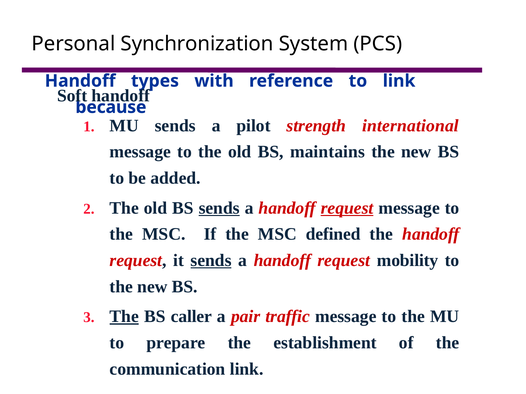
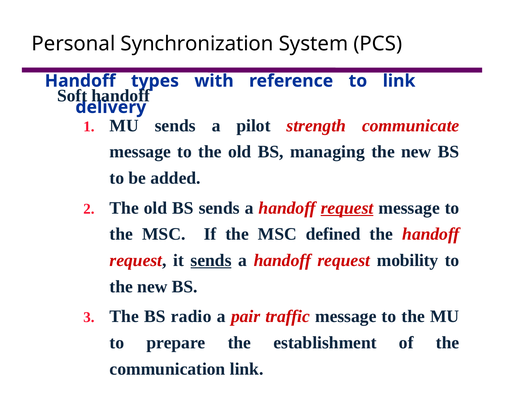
because: because -> delivery
international: international -> communicate
maintains: maintains -> managing
sends at (219, 208) underline: present -> none
The at (124, 317) underline: present -> none
caller: caller -> radio
